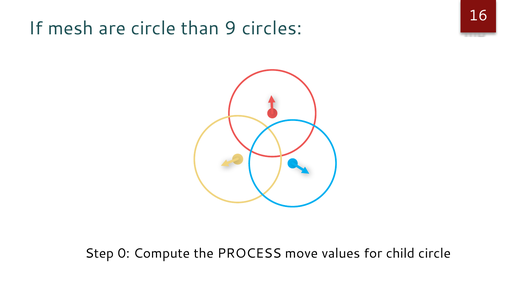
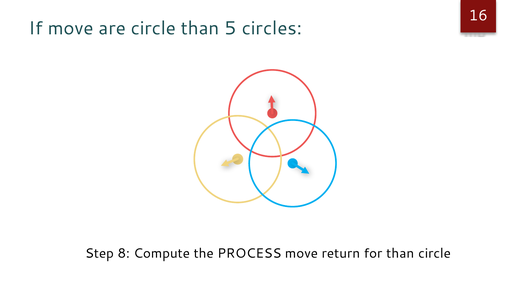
If mesh: mesh -> move
9: 9 -> 5
0: 0 -> 8
values: values -> return
for child: child -> than
